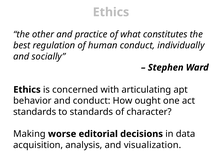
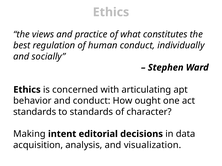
other: other -> views
worse: worse -> intent
